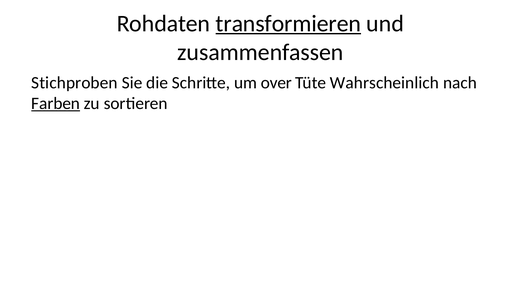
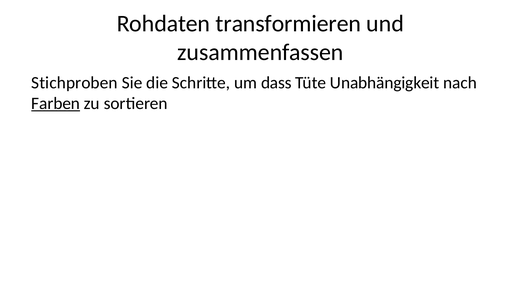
transformieren underline: present -> none
over: over -> dass
Wahrscheinlich: Wahrscheinlich -> Unabhängigkeit
